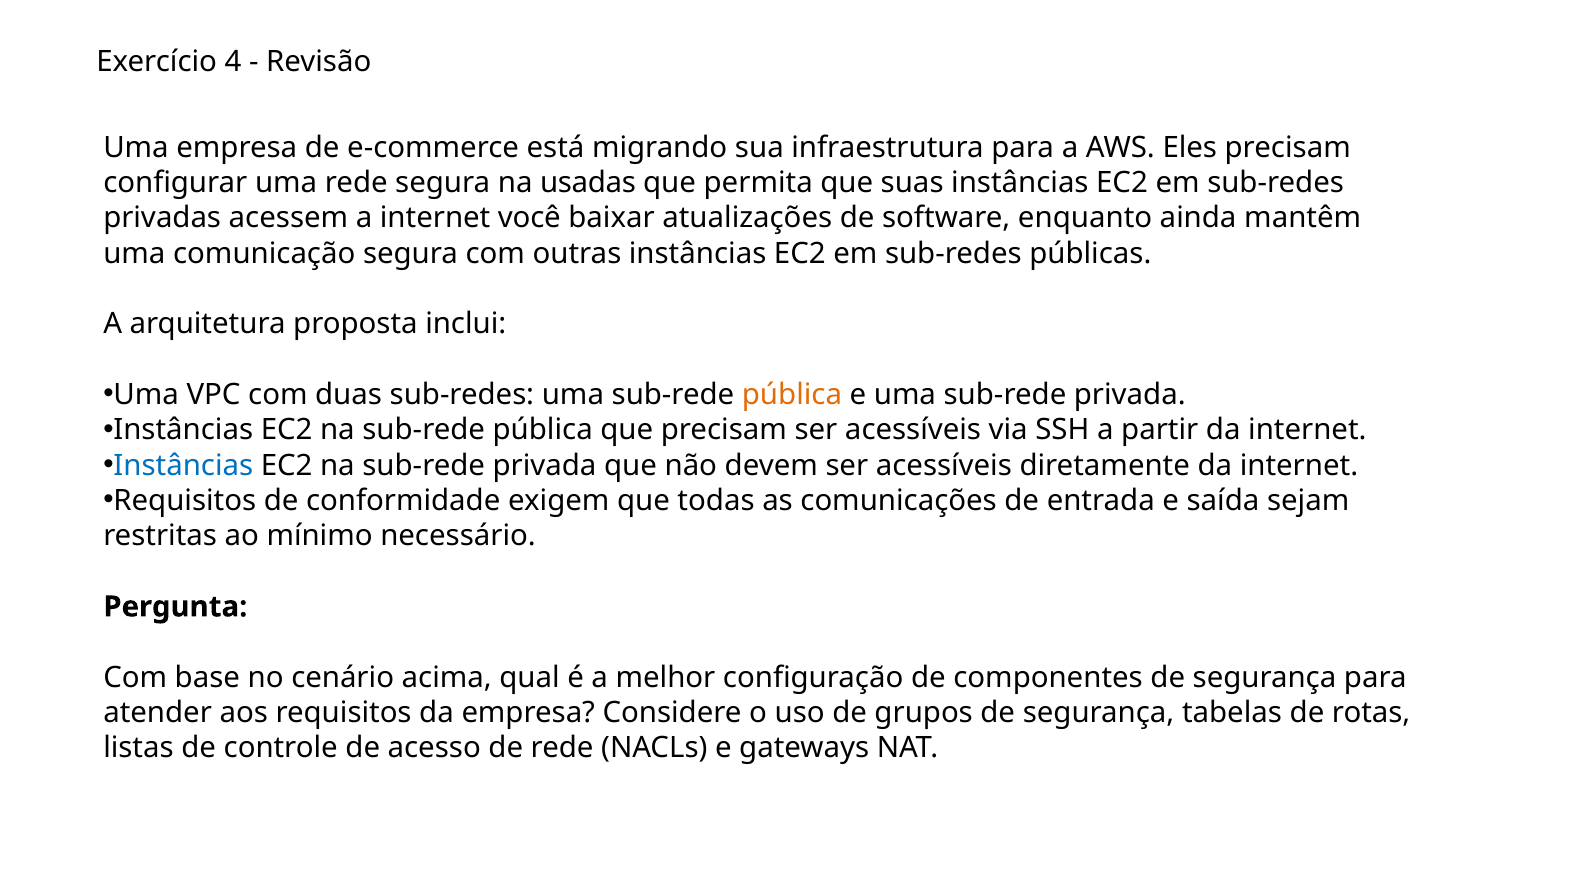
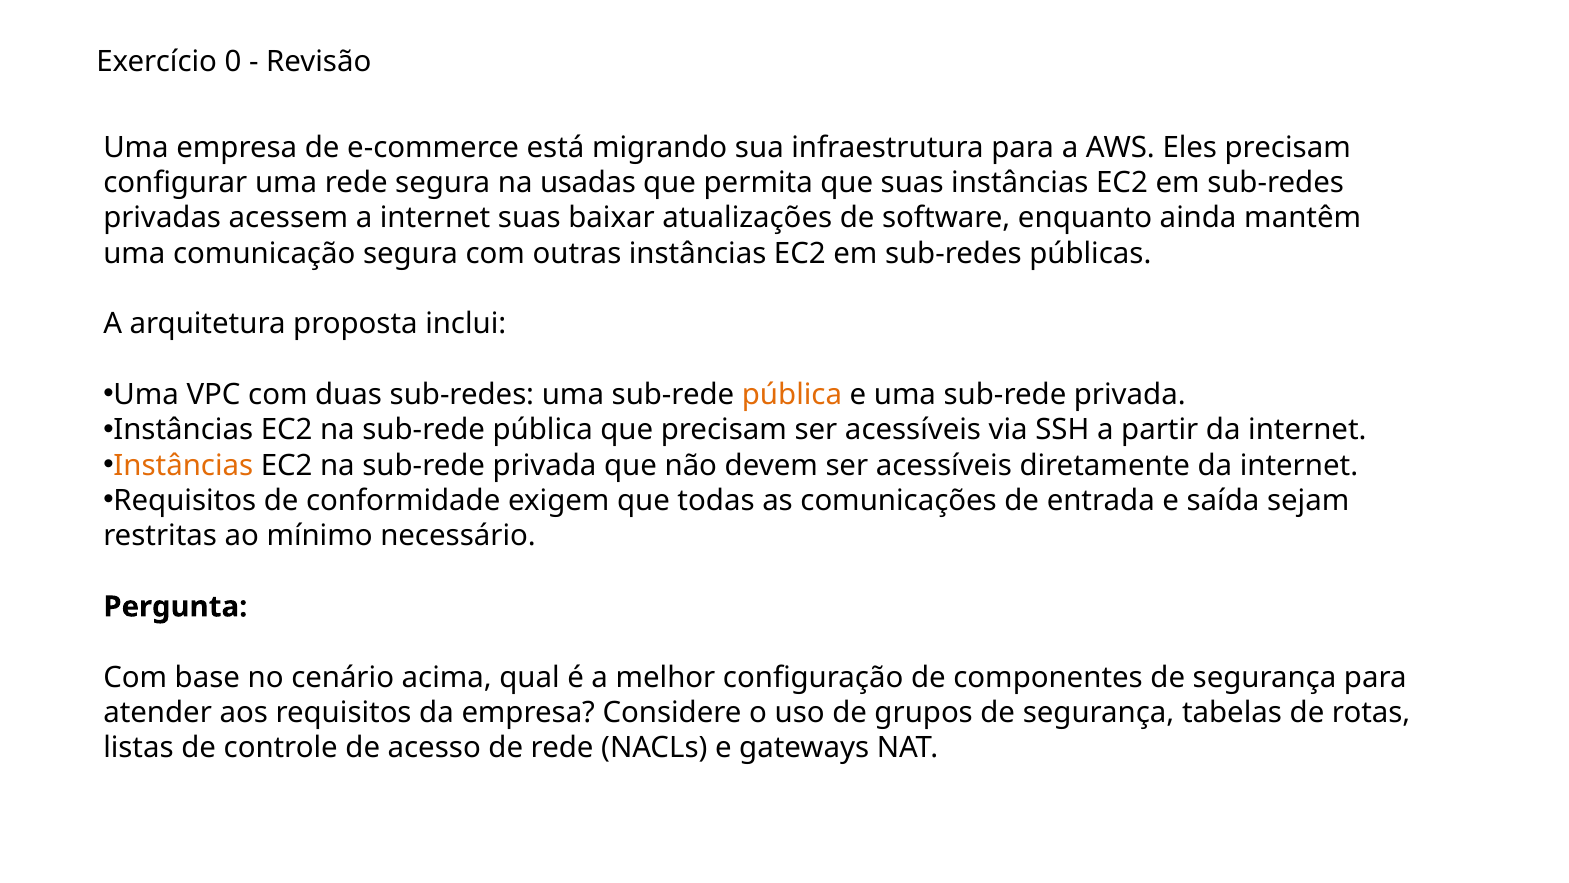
4: 4 -> 0
internet você: você -> suas
Instâncias at (183, 465) colour: blue -> orange
